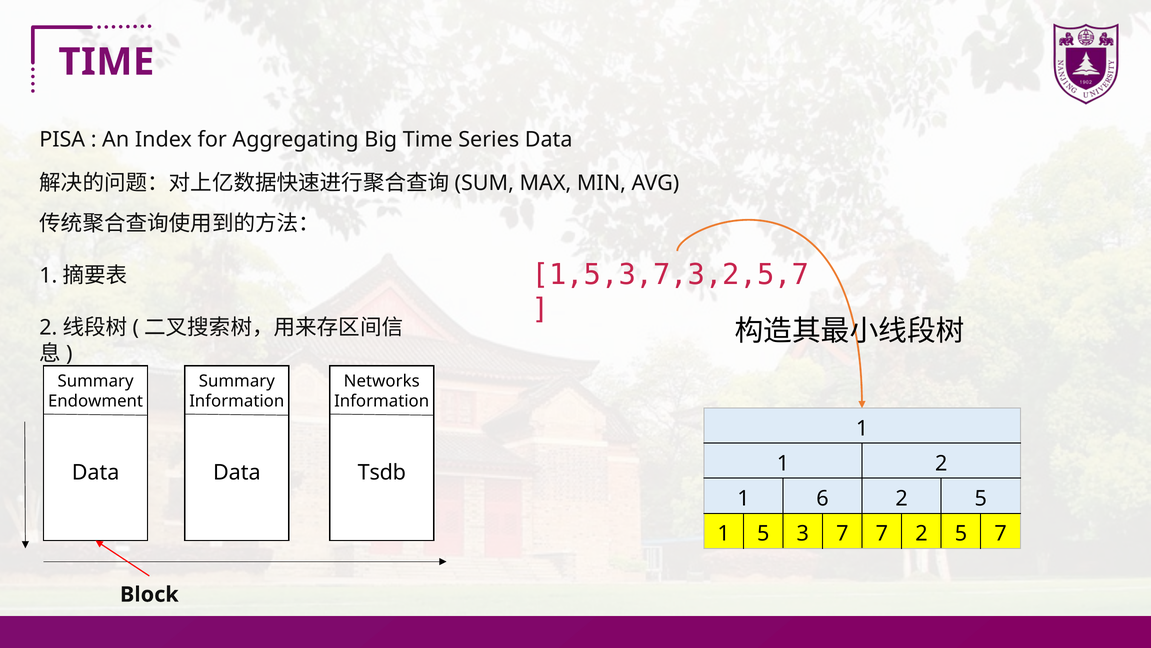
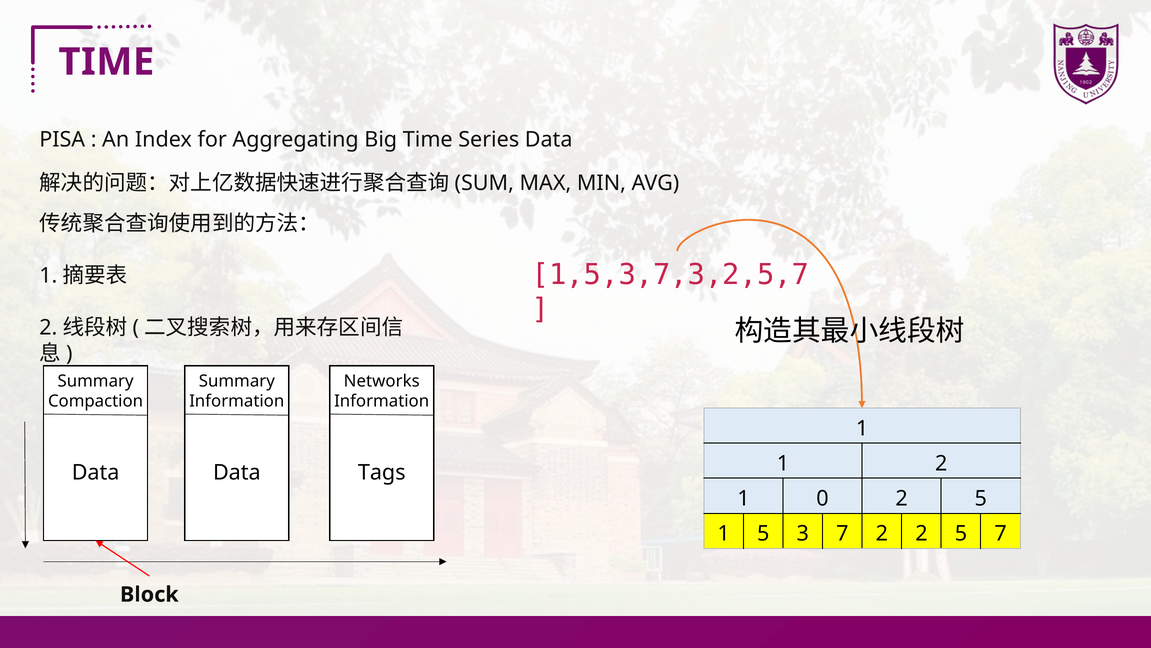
Endowment: Endowment -> Compaction
Tsdb: Tsdb -> Tags
6: 6 -> 0
7 7: 7 -> 2
